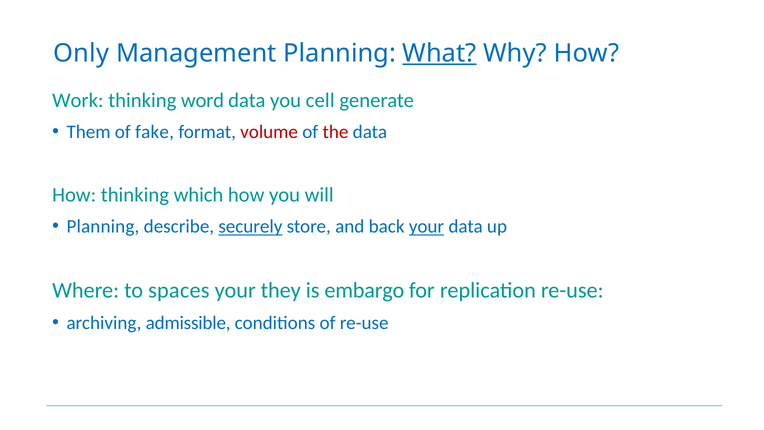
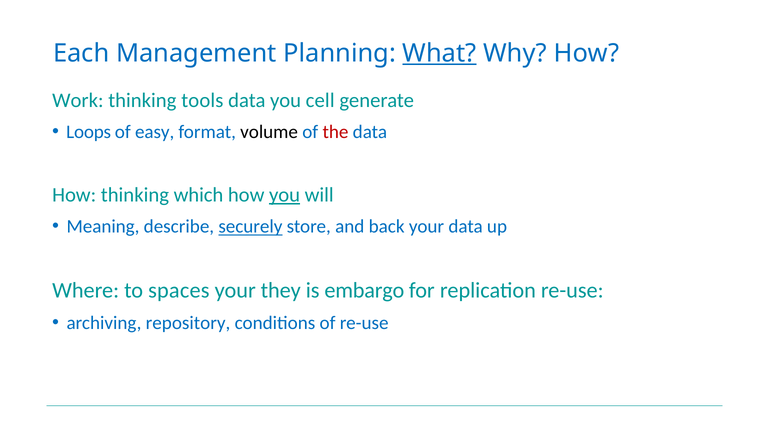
Only: Only -> Each
word: word -> tools
Them: Them -> Loops
fake: fake -> easy
volume colour: red -> black
you at (285, 195) underline: none -> present
Planning at (103, 226): Planning -> Meaning
your at (426, 226) underline: present -> none
admissible: admissible -> repository
